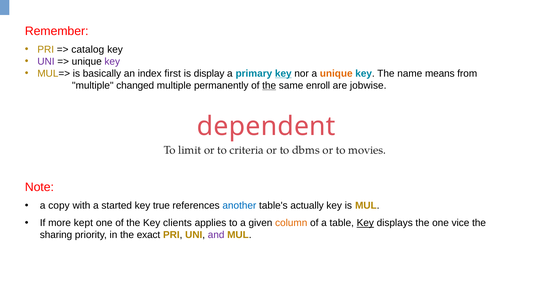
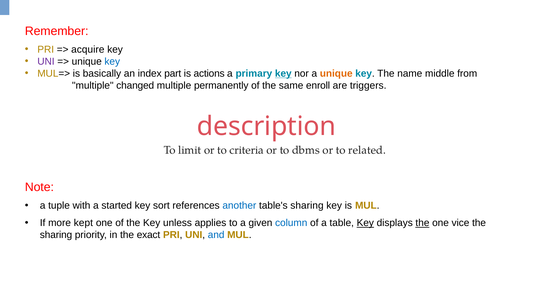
catalog: catalog -> acquire
key at (112, 61) colour: purple -> blue
first: first -> part
display: display -> actions
means: means -> middle
the at (269, 85) underline: present -> none
jobwise: jobwise -> triggers
dependent: dependent -> description
movies: movies -> related
copy: copy -> tuple
true: true -> sort
table's actually: actually -> sharing
clients: clients -> unless
column colour: orange -> blue
the at (422, 223) underline: none -> present
and colour: purple -> blue
